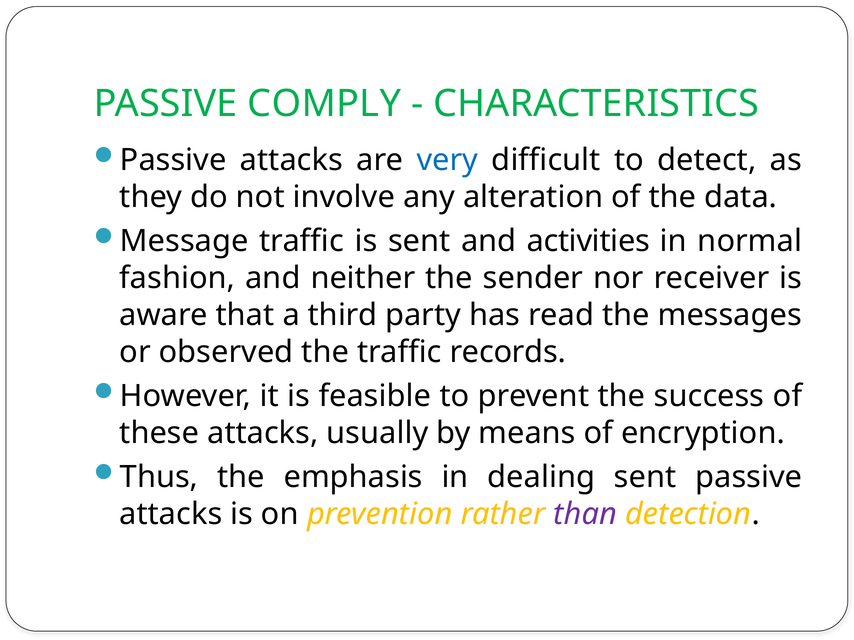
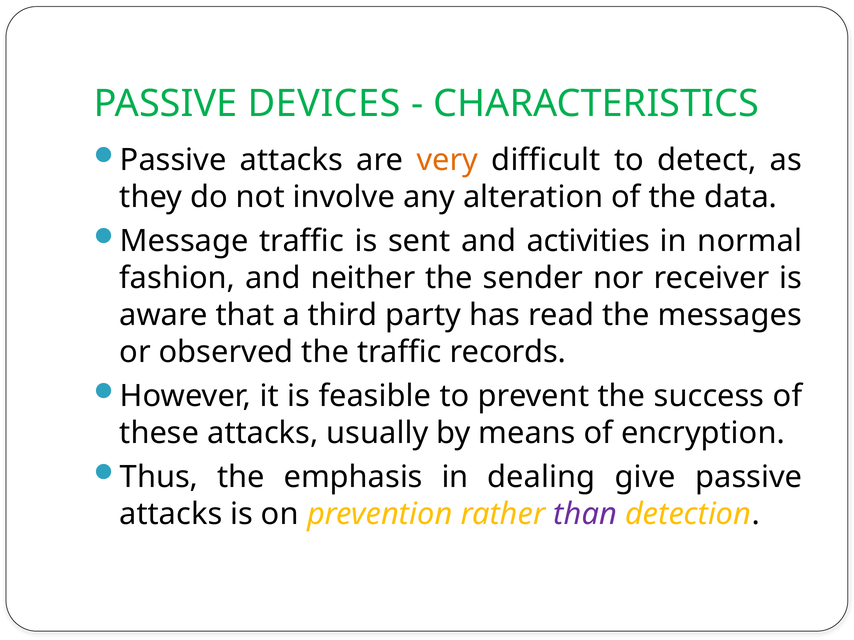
COMPLY: COMPLY -> DEVICES
very colour: blue -> orange
dealing sent: sent -> give
